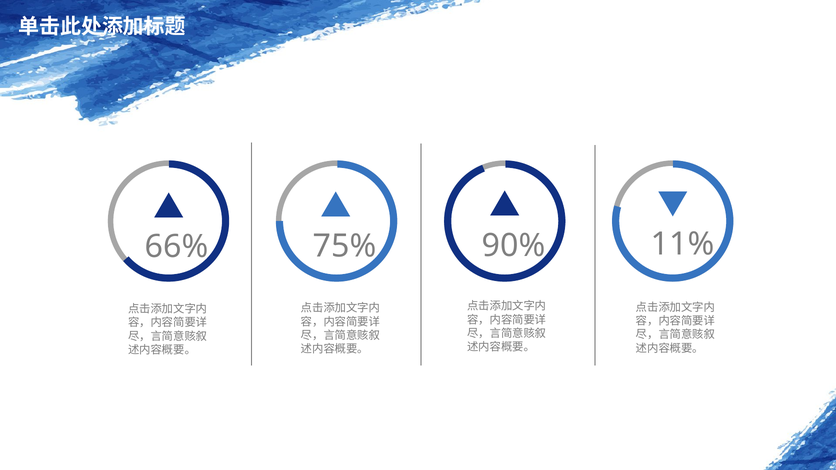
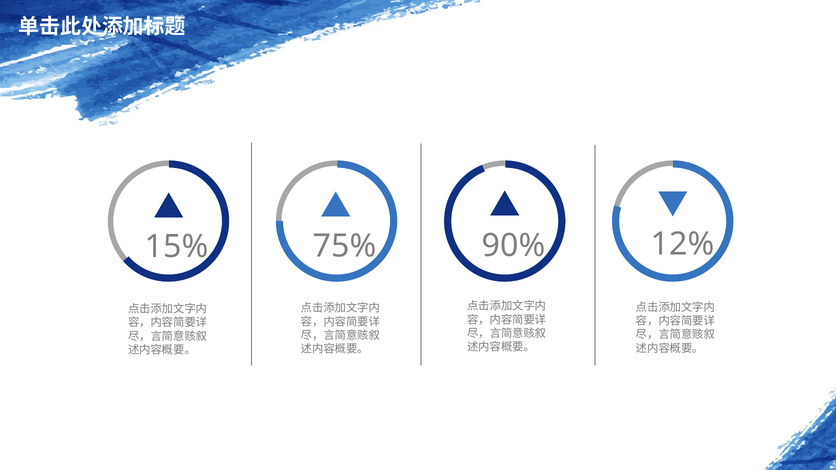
66%: 66% -> 15%
11%: 11% -> 12%
